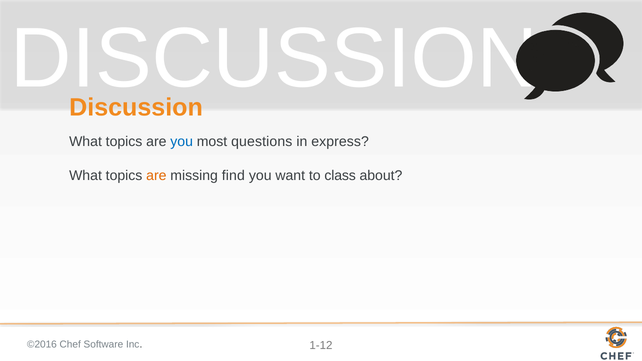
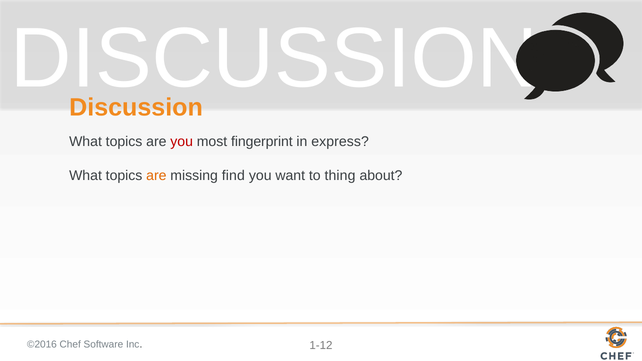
you at (182, 142) colour: blue -> red
questions: questions -> fingerprint
class: class -> thing
